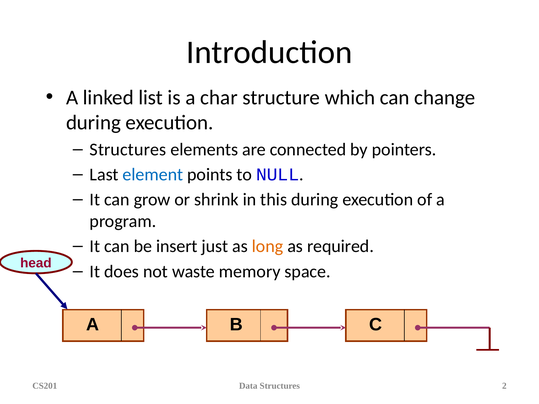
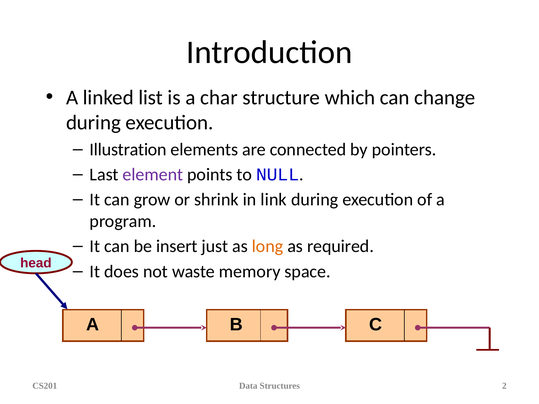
Structures at (128, 150): Structures -> Illustration
element colour: blue -> purple
this: this -> link
